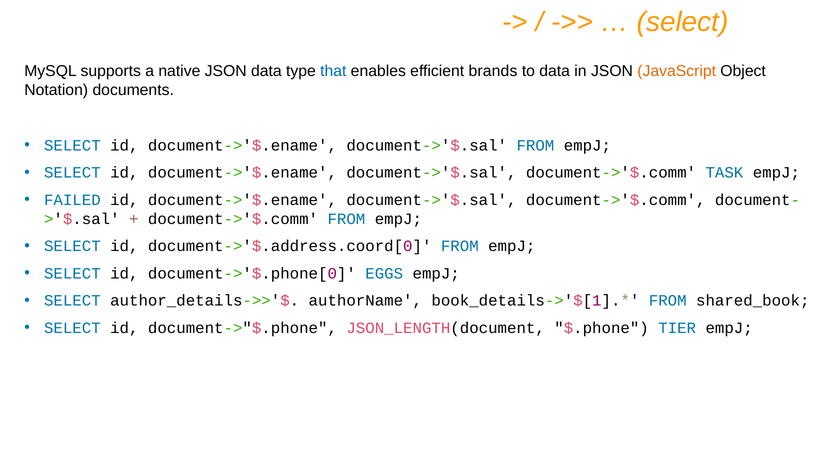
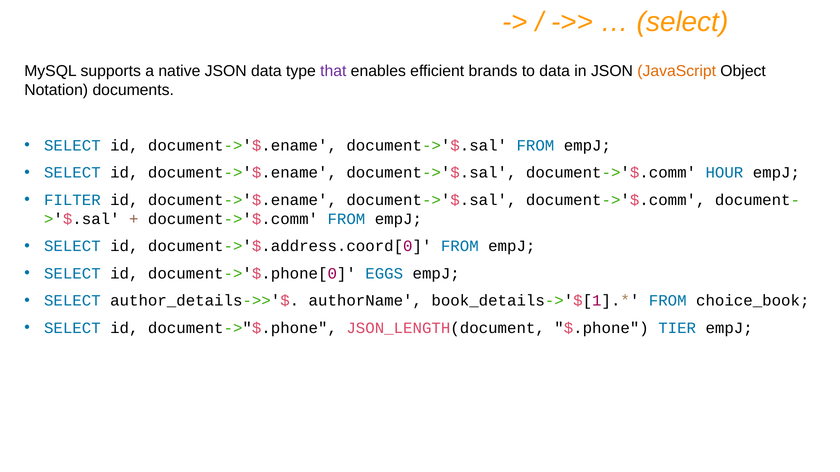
that colour: blue -> purple
TASK: TASK -> HOUR
FAILED: FAILED -> FILTER
shared_book: shared_book -> choice_book
